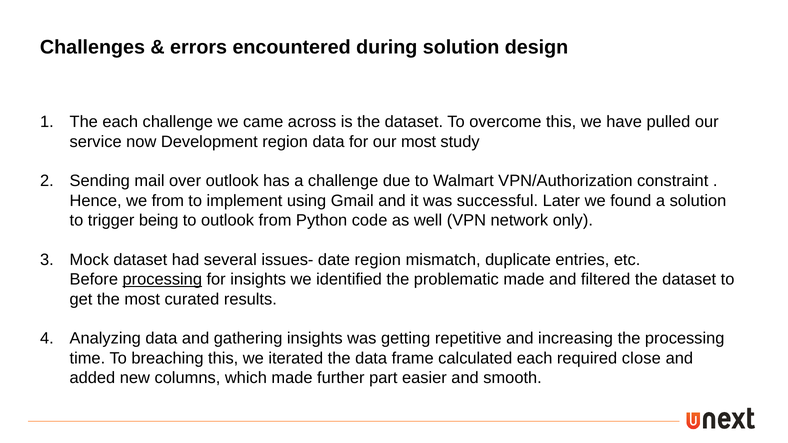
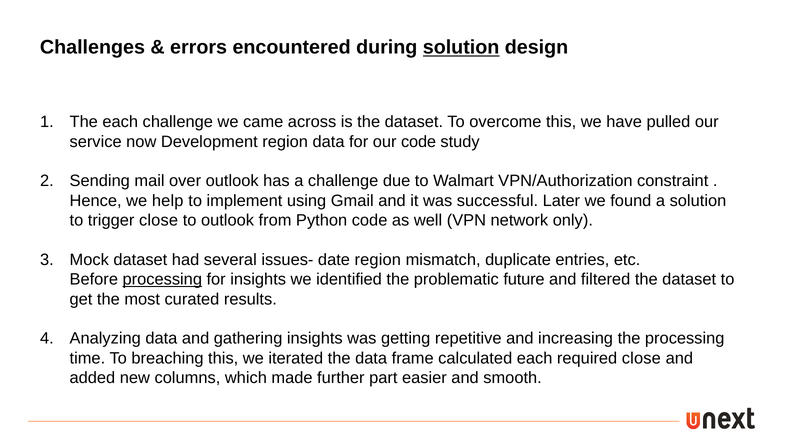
solution at (461, 47) underline: none -> present
our most: most -> code
we from: from -> help
trigger being: being -> close
problematic made: made -> future
